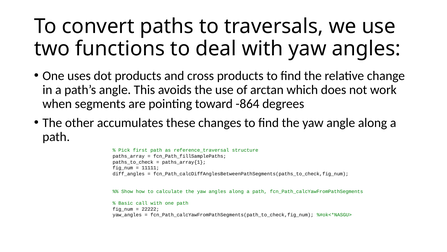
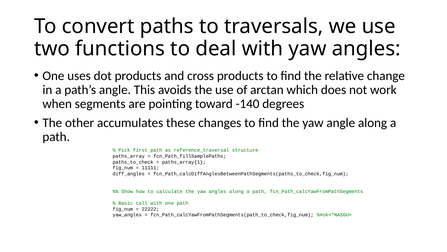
-864: -864 -> -140
